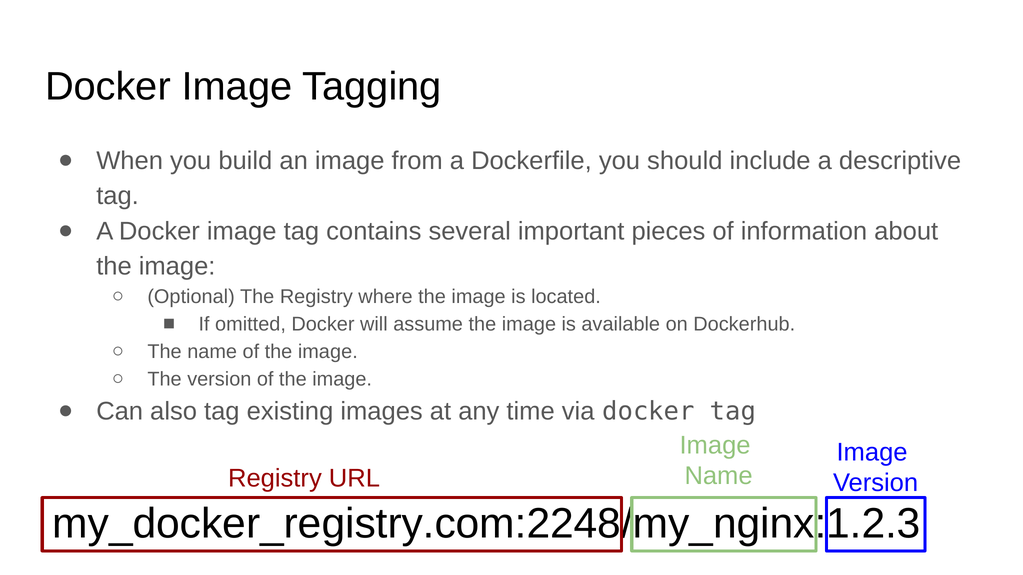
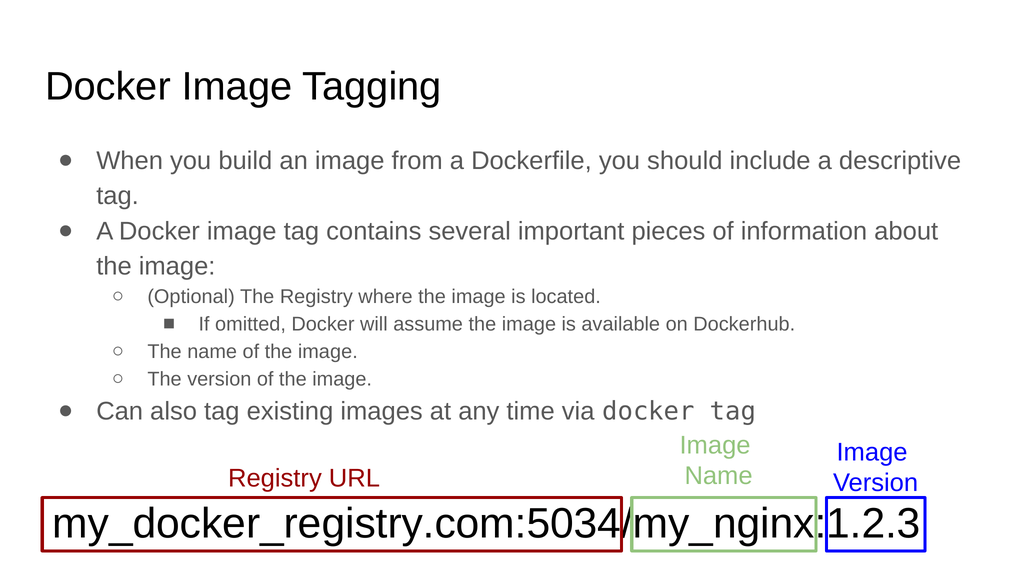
my_docker_registry.com:2248/my_nginx:1.2.3: my_docker_registry.com:2248/my_nginx:1.2.3 -> my_docker_registry.com:5034/my_nginx:1.2.3
